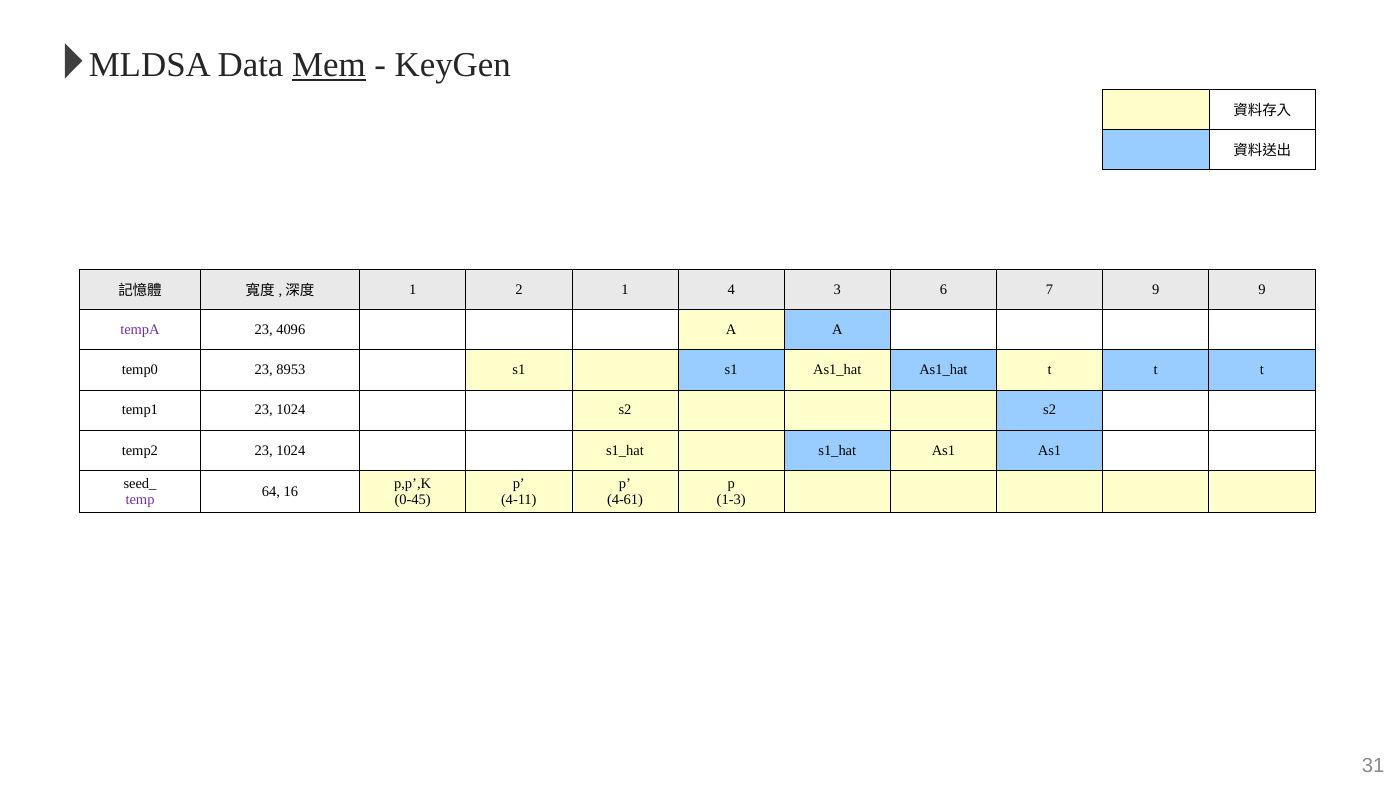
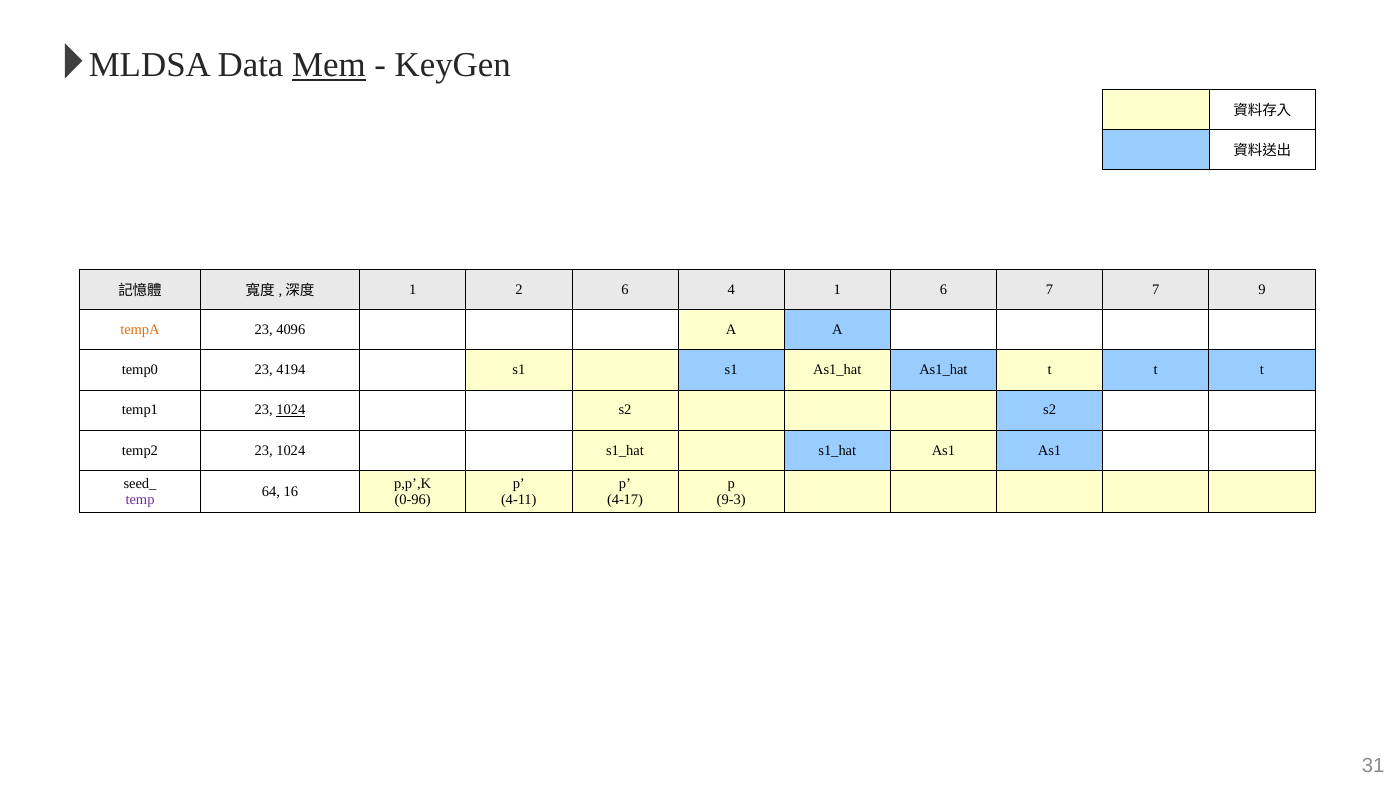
2 1: 1 -> 6
4 3: 3 -> 1
7 9: 9 -> 7
tempA colour: purple -> orange
8953: 8953 -> 4194
1024 at (291, 410) underline: none -> present
0-45: 0-45 -> 0-96
4-61: 4-61 -> 4-17
1-3: 1-3 -> 9-3
